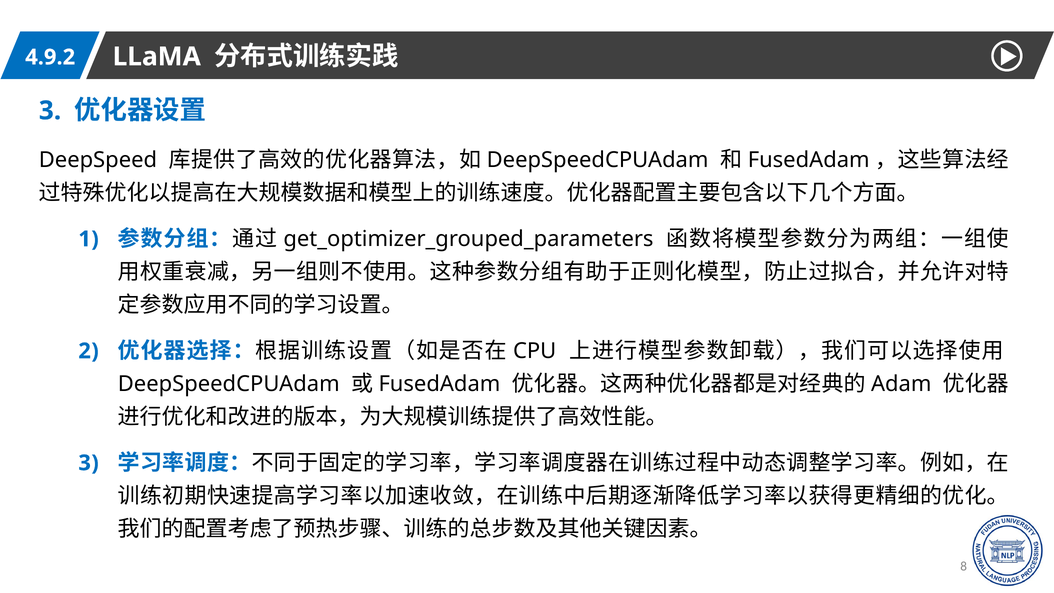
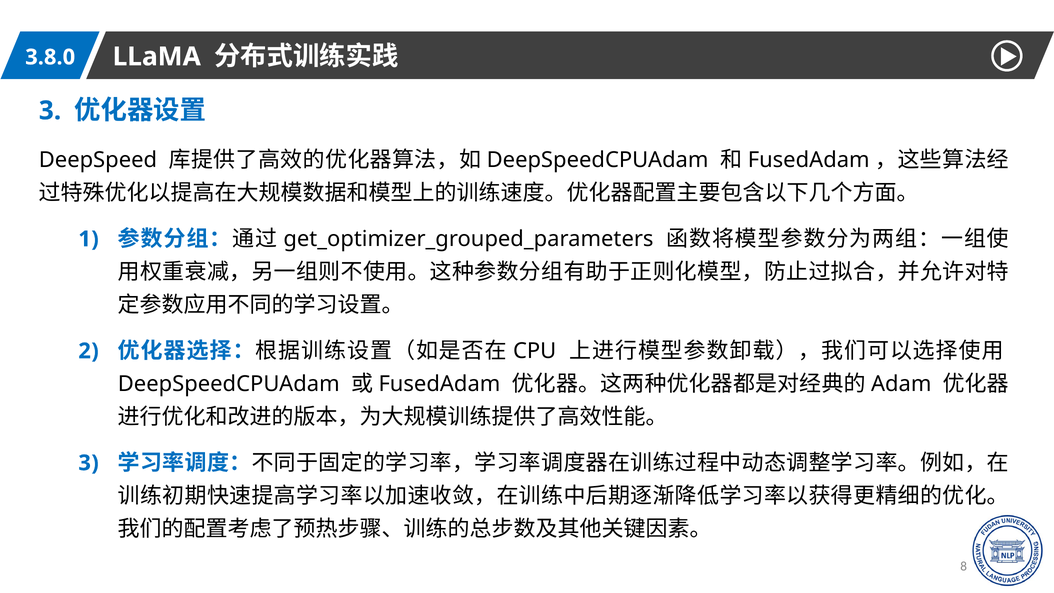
4.9.2: 4.9.2 -> 3.8.0
